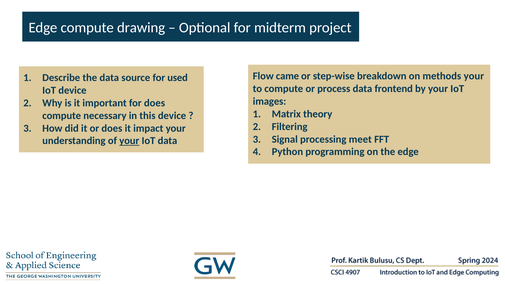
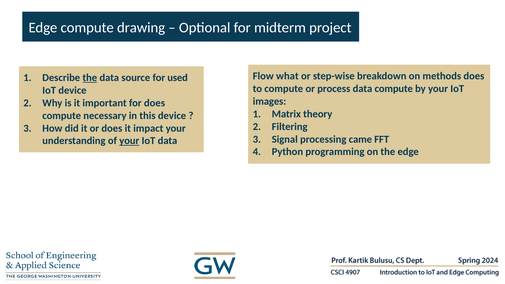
came: came -> what
methods your: your -> does
the at (90, 78) underline: none -> present
data frontend: frontend -> compute
meet: meet -> came
